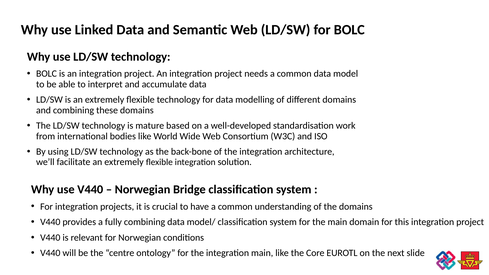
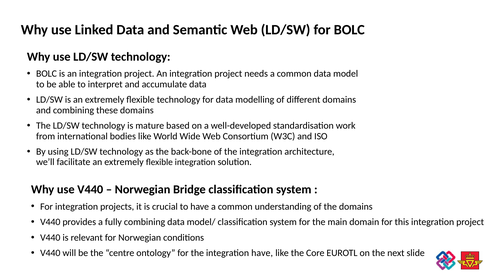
integration main: main -> have
